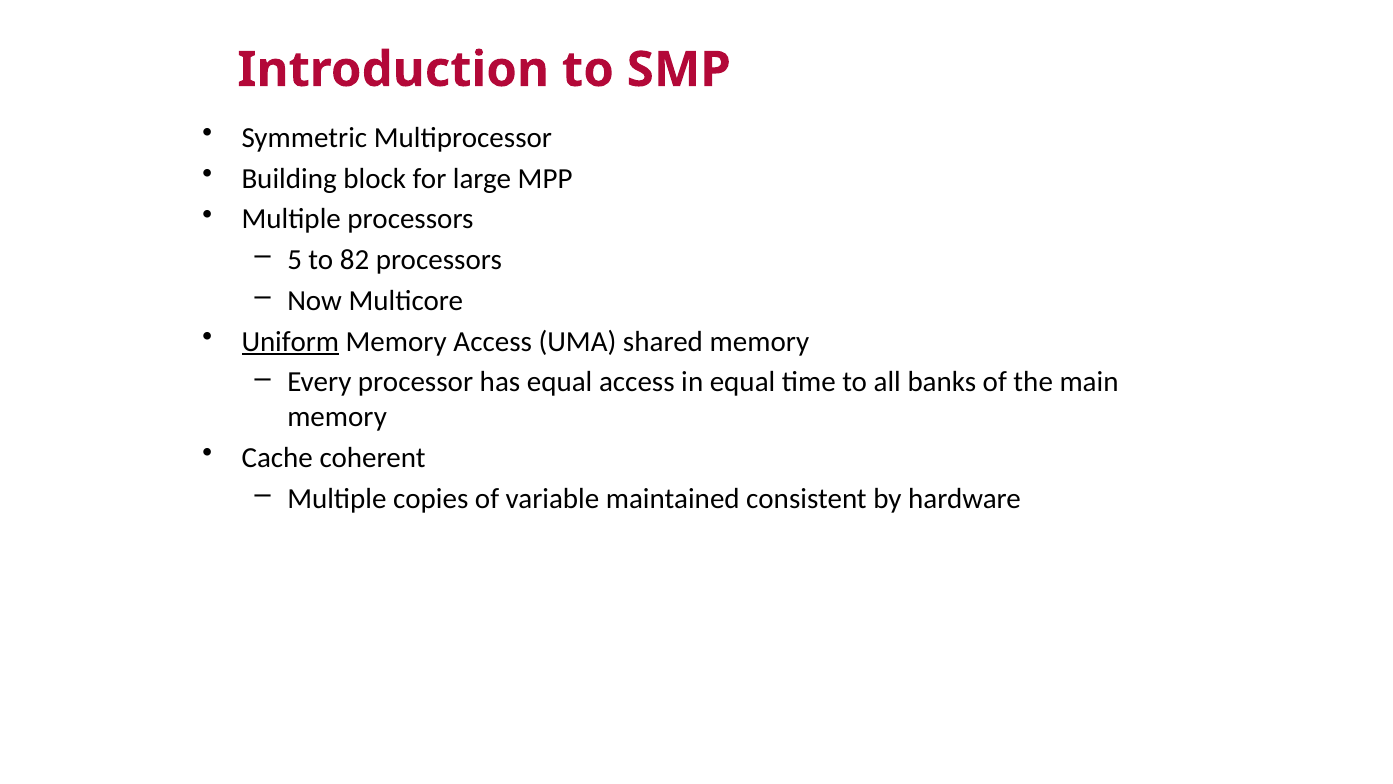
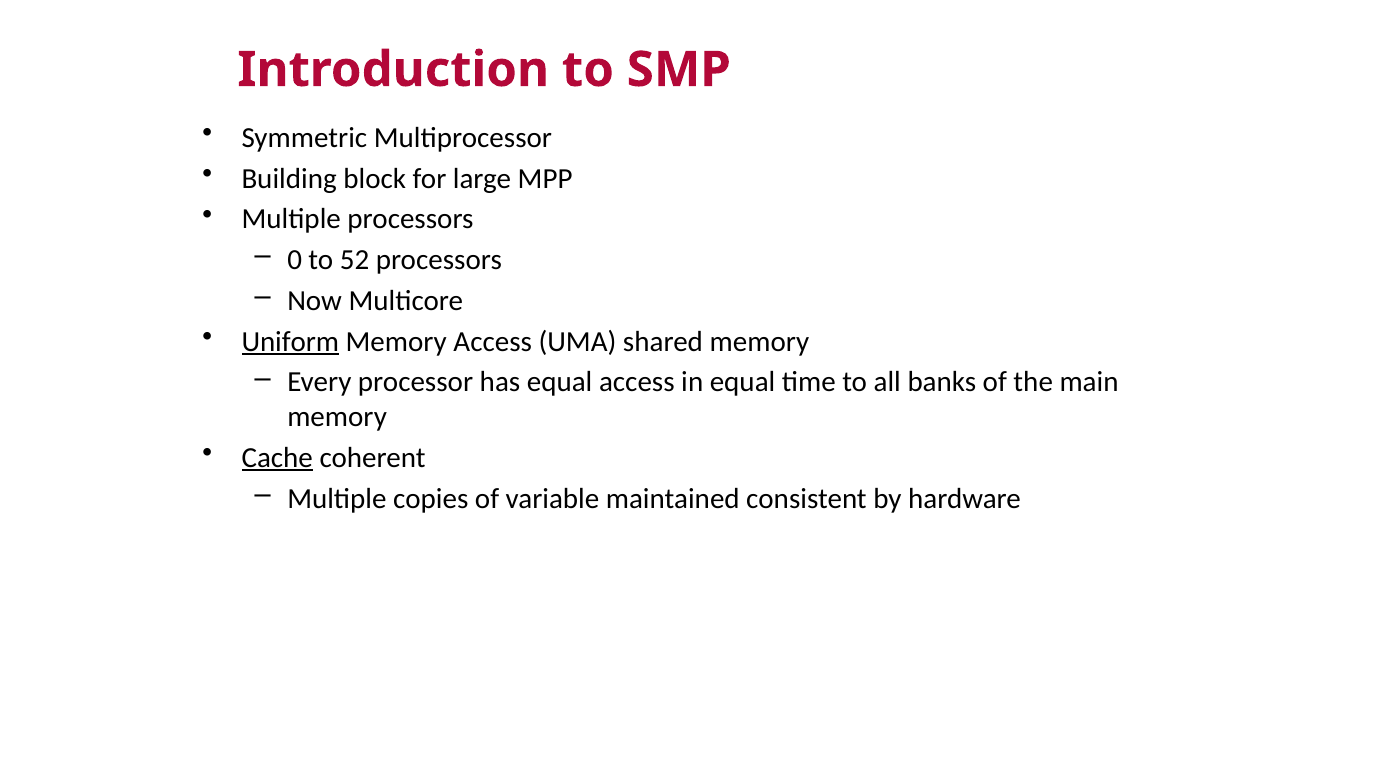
5: 5 -> 0
82: 82 -> 52
Cache underline: none -> present
